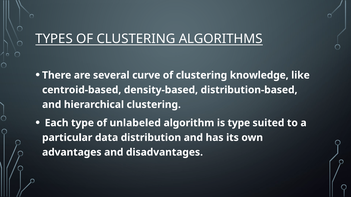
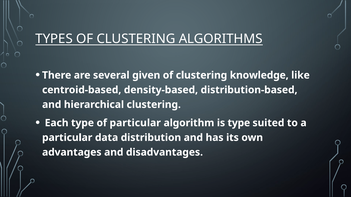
curve: curve -> given
of unlabeled: unlabeled -> particular
